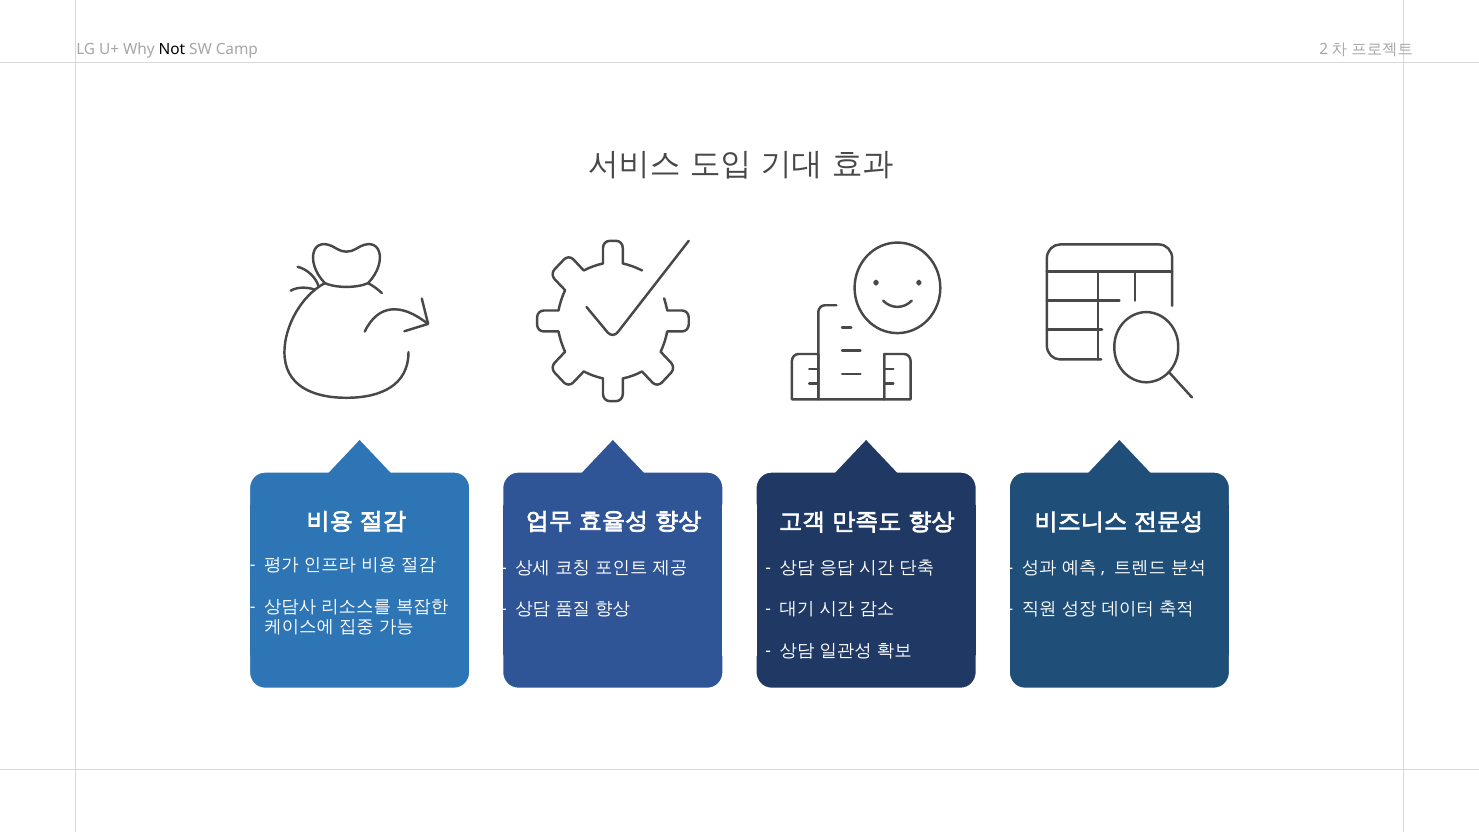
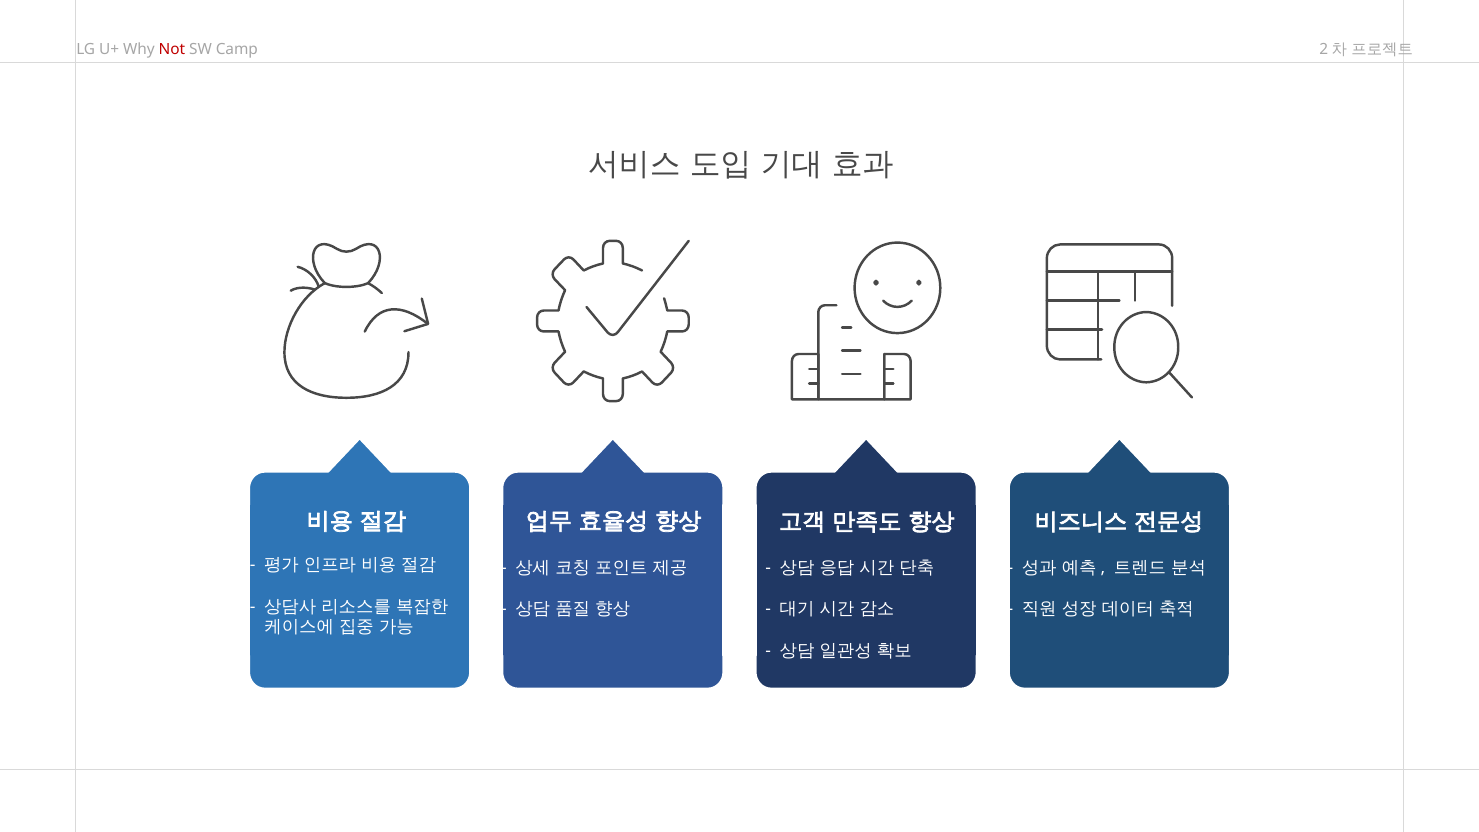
Not colour: black -> red
